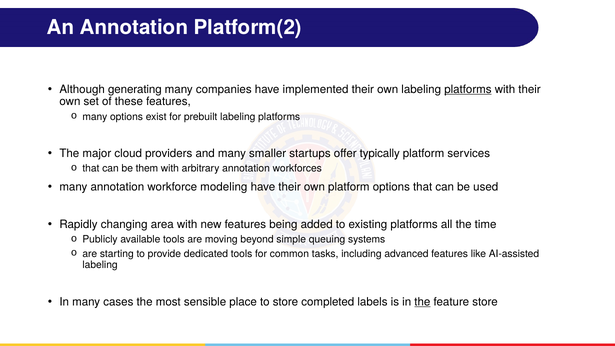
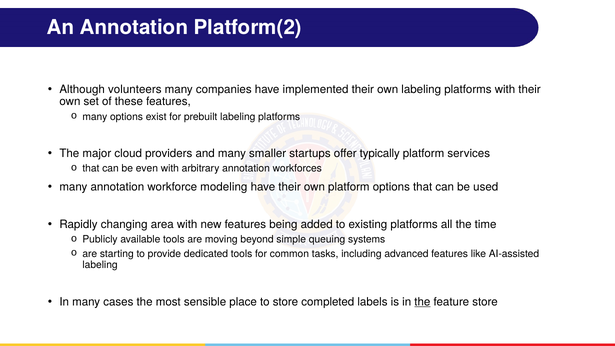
generating: generating -> volunteers
platforms at (468, 89) underline: present -> none
them: them -> even
